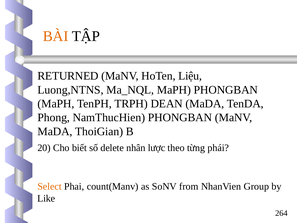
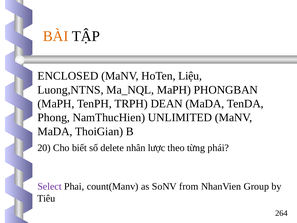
RETURNED: RETURNED -> ENCLOSED
NamThucHien PHONGBAN: PHONGBAN -> UNLIMITED
Select colour: orange -> purple
Like: Like -> Tiêu
